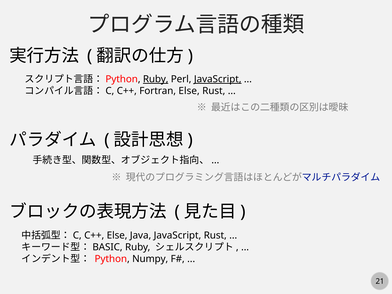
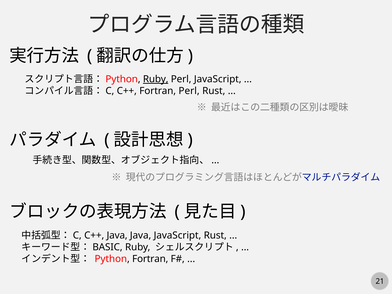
JavaScript at (218, 79) underline: present -> none
Fortran Else: Else -> Perl
C++ Else: Else -> Java
Python Numpy: Numpy -> Fortran
